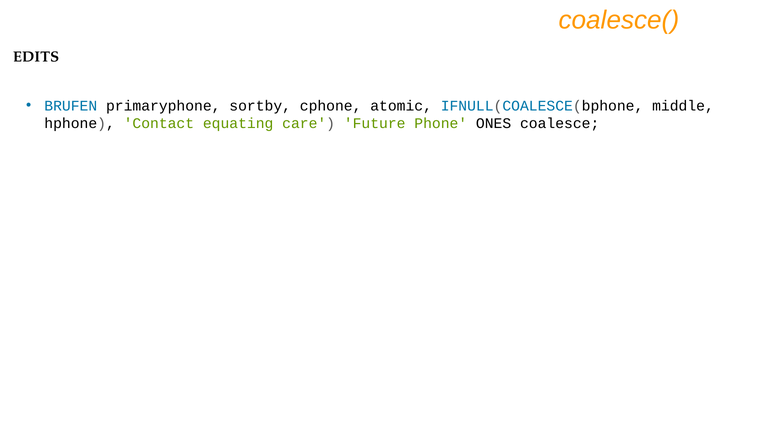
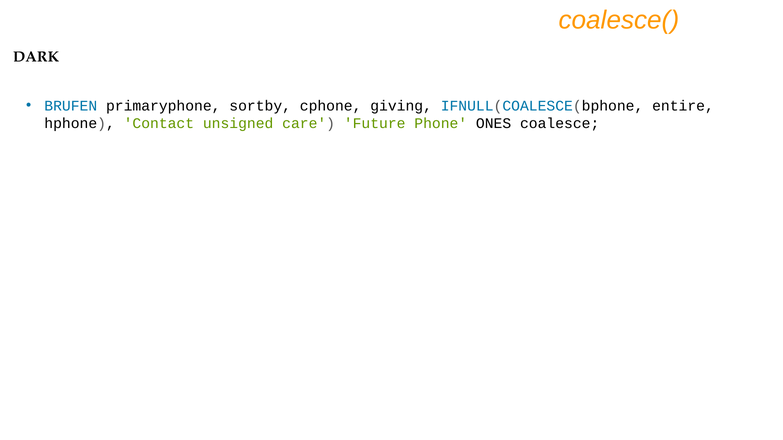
EDITS: EDITS -> DARK
atomic: atomic -> giving
middle: middle -> entire
equating: equating -> unsigned
